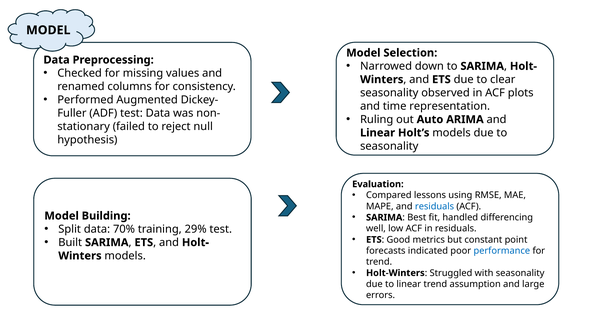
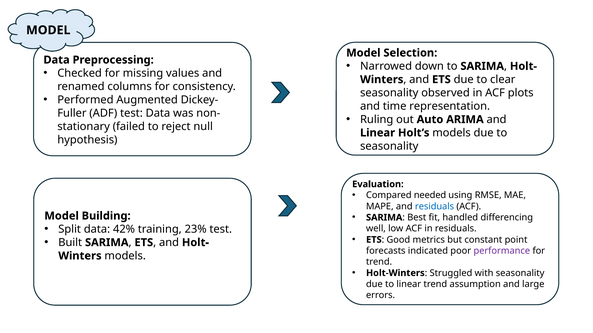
lessons: lessons -> needed
70%: 70% -> 42%
29%: 29% -> 23%
performance colour: blue -> purple
